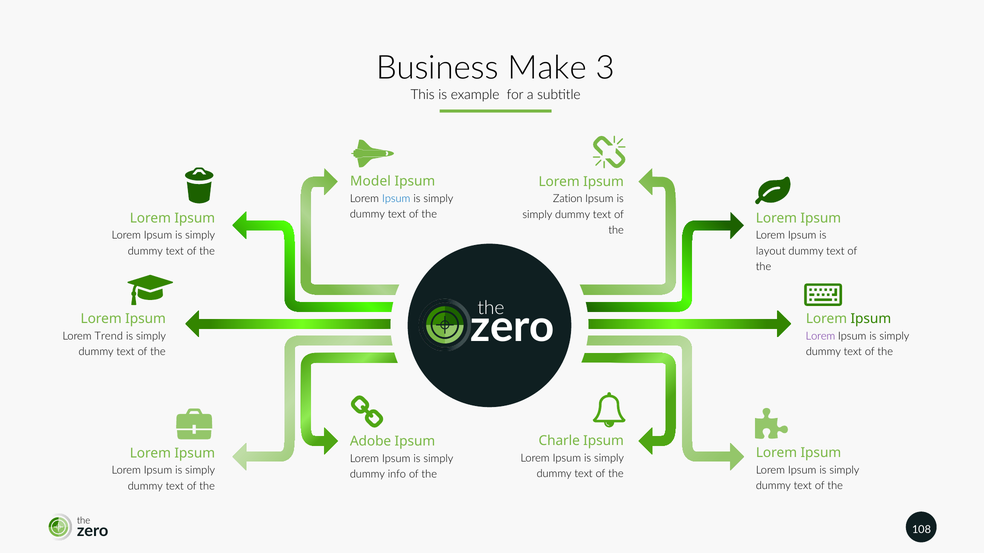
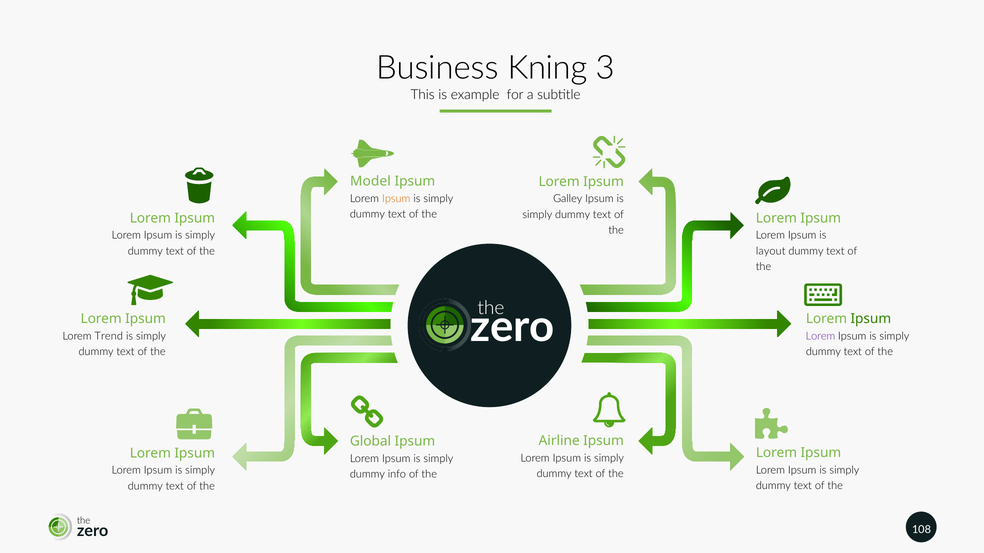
Make: Make -> Kning
Ipsum at (396, 199) colour: blue -> orange
Zation: Zation -> Galley
Charle: Charle -> Airline
Adobe: Adobe -> Global
